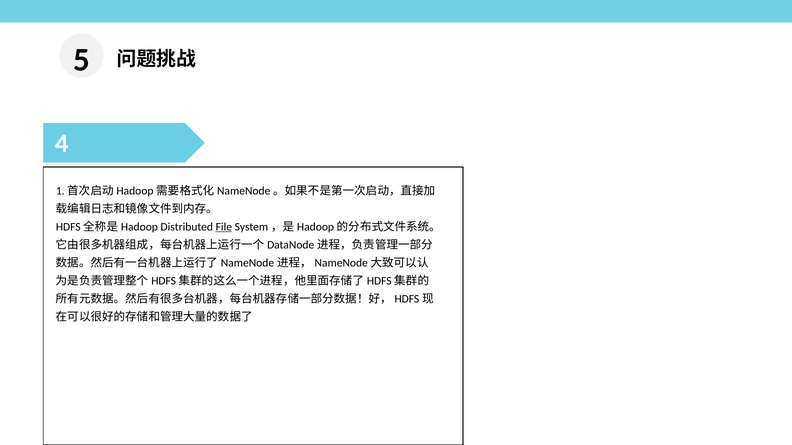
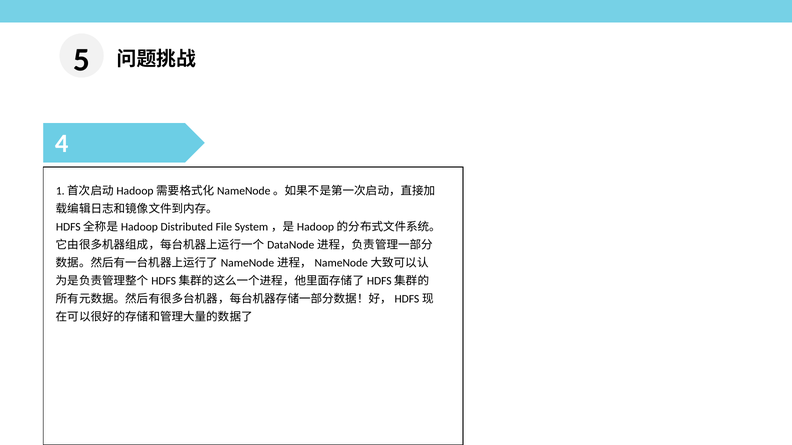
File underline: present -> none
